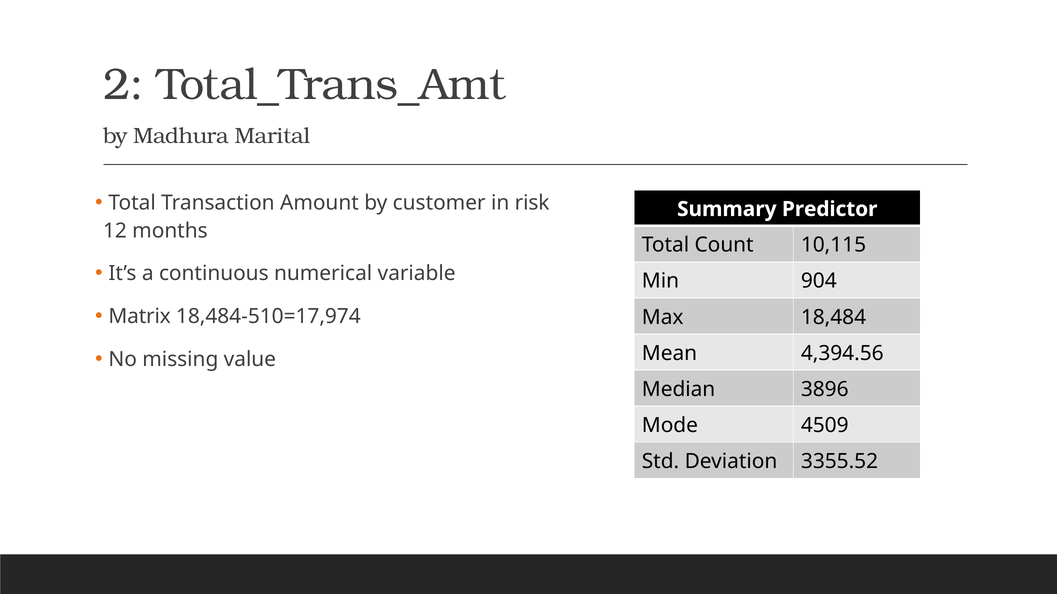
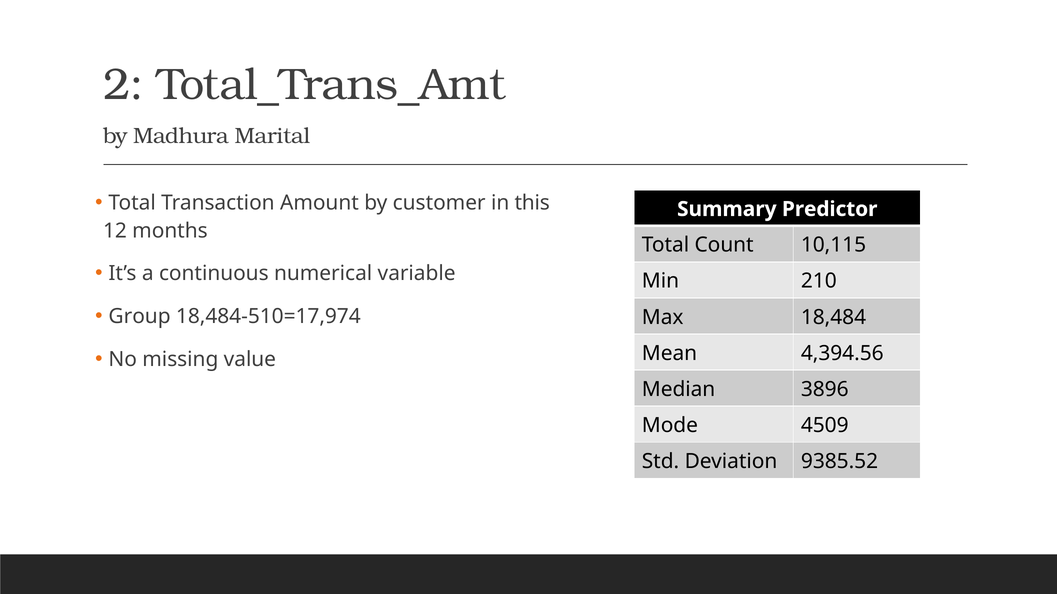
risk: risk -> this
904: 904 -> 210
Matrix: Matrix -> Group
3355.52: 3355.52 -> 9385.52
